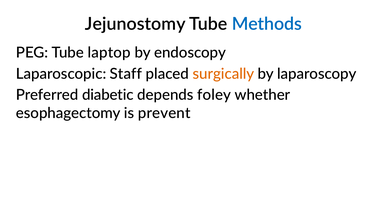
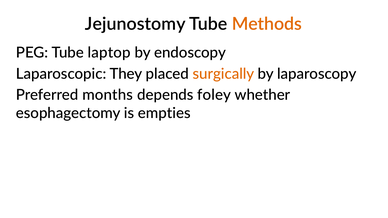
Methods colour: blue -> orange
Staff: Staff -> They
diabetic: diabetic -> months
prevent: prevent -> empties
